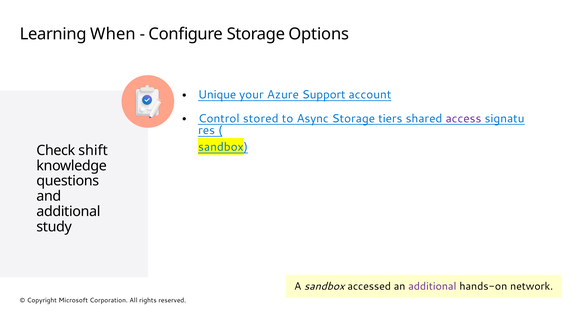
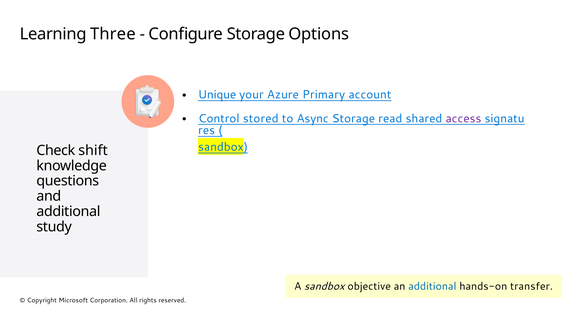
When: When -> Three
Support: Support -> Primary
tiers: tiers -> read
accessed: accessed -> objective
additional at (432, 286) colour: purple -> blue
network: network -> transfer
